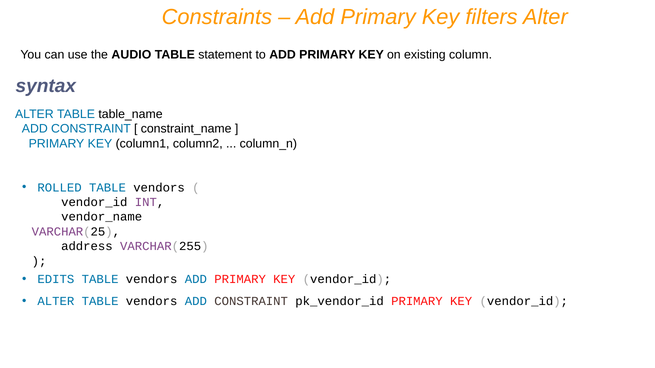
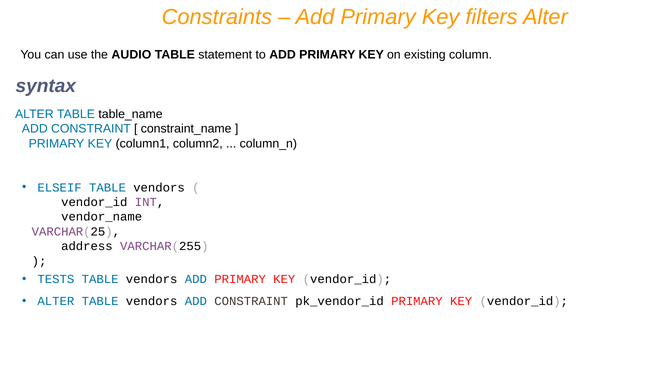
ROLLED: ROLLED -> ELSEIF
EDITS: EDITS -> TESTS
